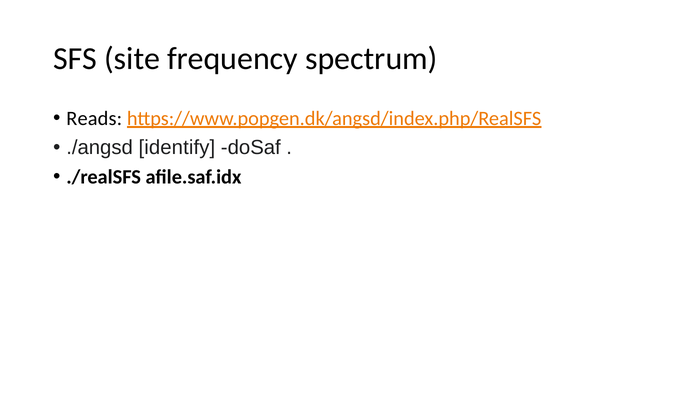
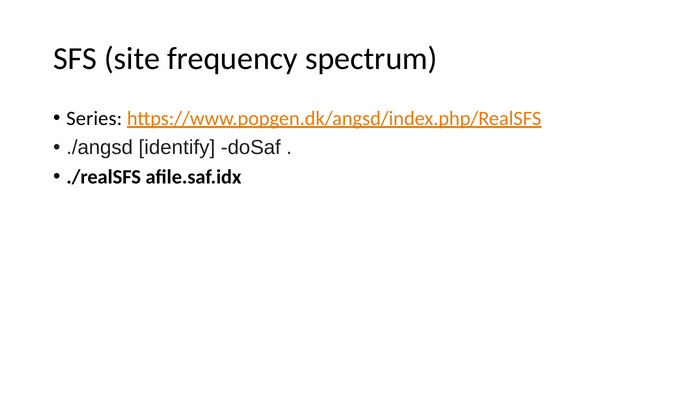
Reads: Reads -> Series
